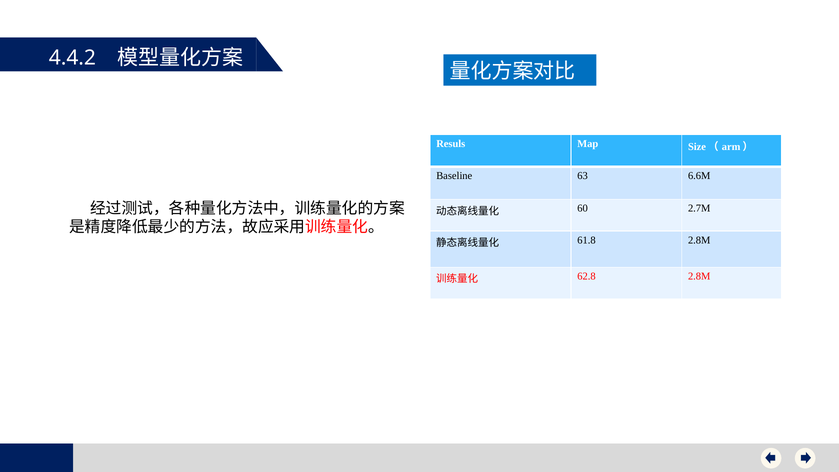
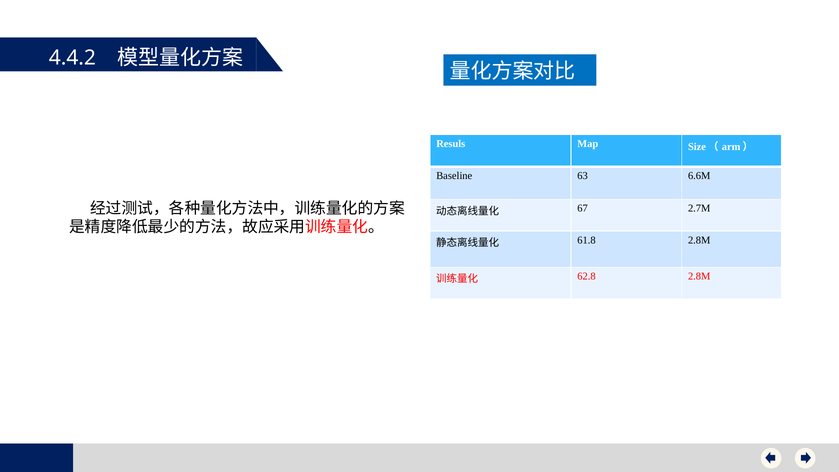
60: 60 -> 67
